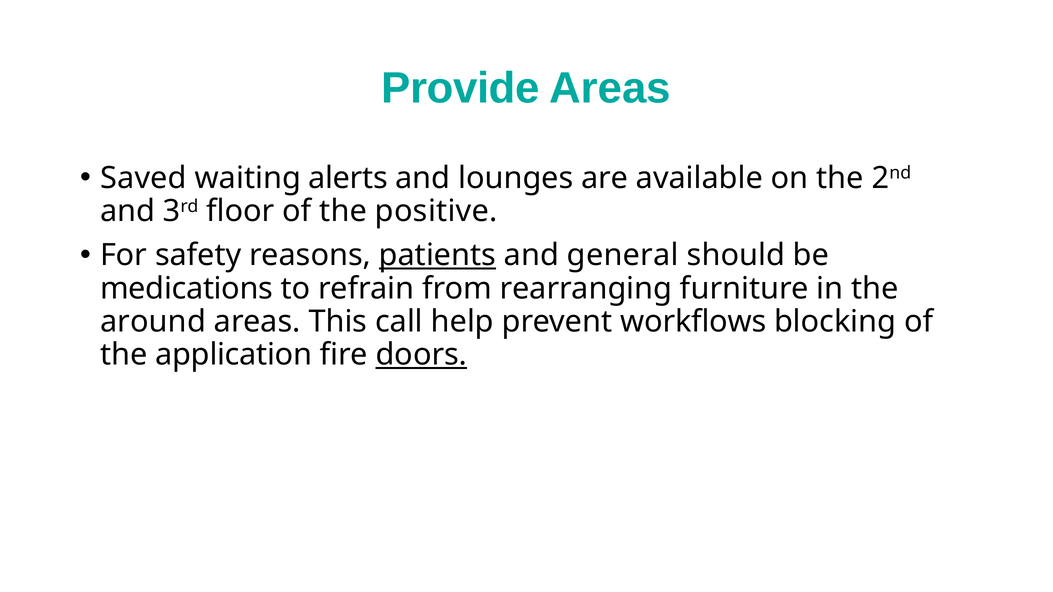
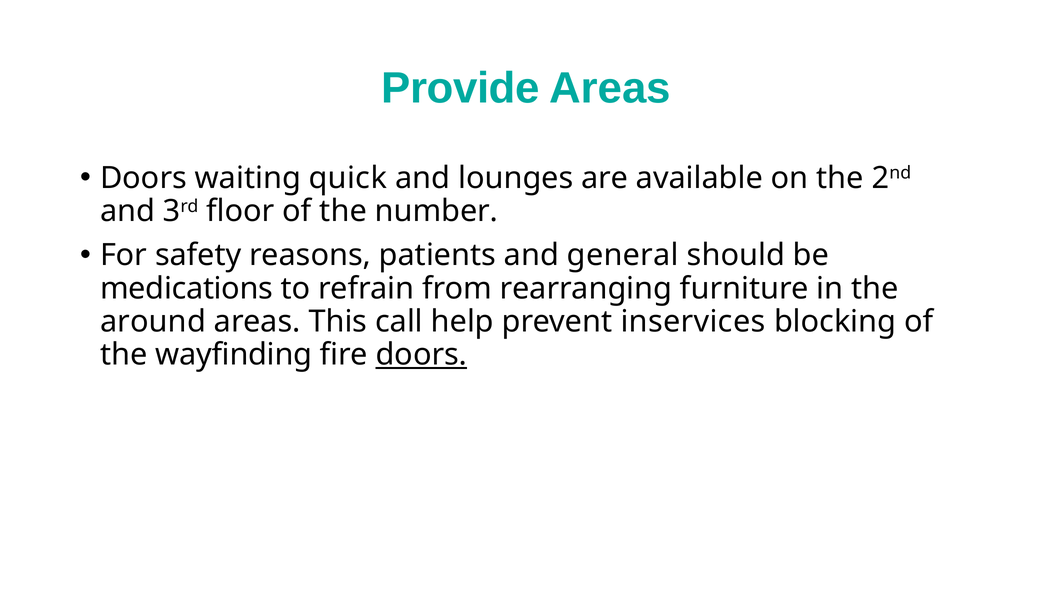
Saved at (143, 178): Saved -> Doors
alerts: alerts -> quick
positive: positive -> number
patients underline: present -> none
workflows: workflows -> inservices
application: application -> wayfinding
